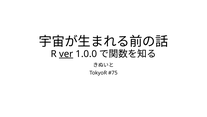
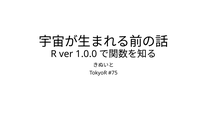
ver underline: present -> none
